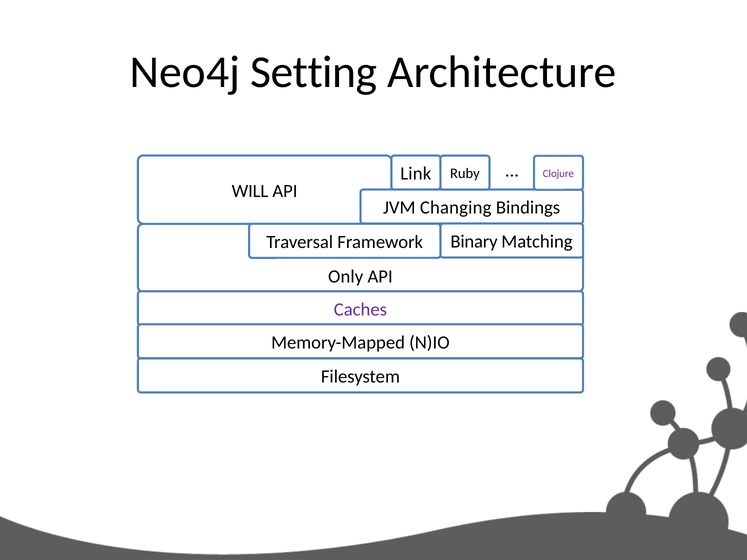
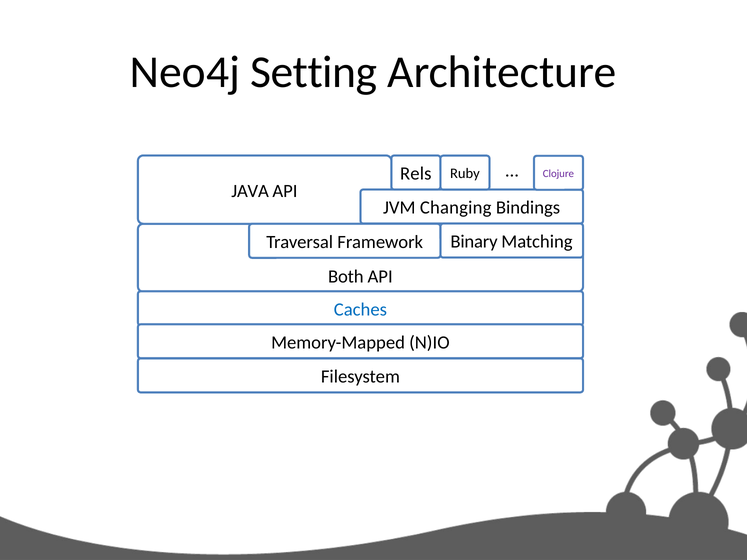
Link: Link -> Rels
WILL: WILL -> JAVA
Only: Only -> Both
Caches colour: purple -> blue
